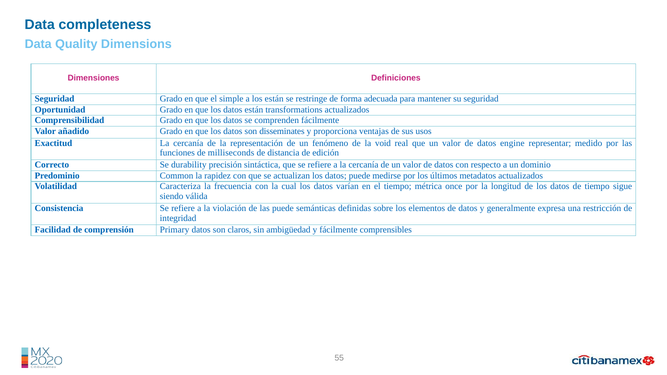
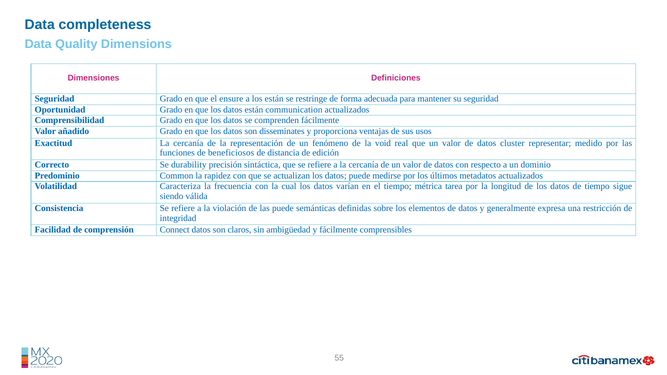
simple: simple -> ensure
transformations: transformations -> communication
engine: engine -> cluster
milliseconds: milliseconds -> beneficiosos
once: once -> tarea
Primary: Primary -> Connect
